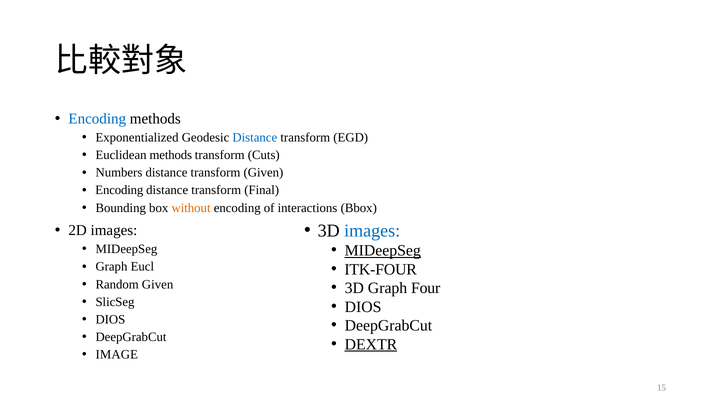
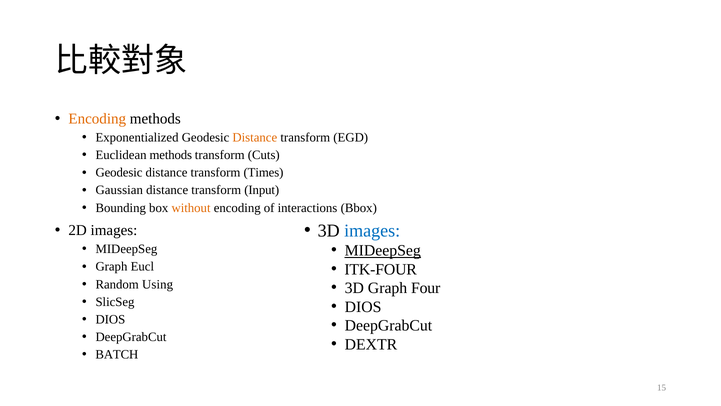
Encoding at (97, 119) colour: blue -> orange
Distance at (255, 137) colour: blue -> orange
Numbers at (119, 173): Numbers -> Geodesic
transform Given: Given -> Times
Encoding at (119, 190): Encoding -> Gaussian
Final: Final -> Input
Random Given: Given -> Using
DEXTR underline: present -> none
IMAGE: IMAGE -> BATCH
